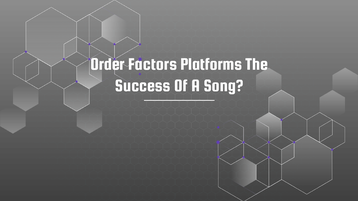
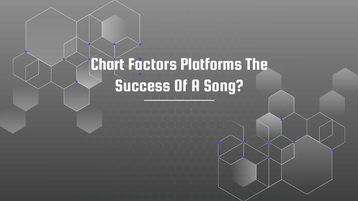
Order: Order -> Chart
